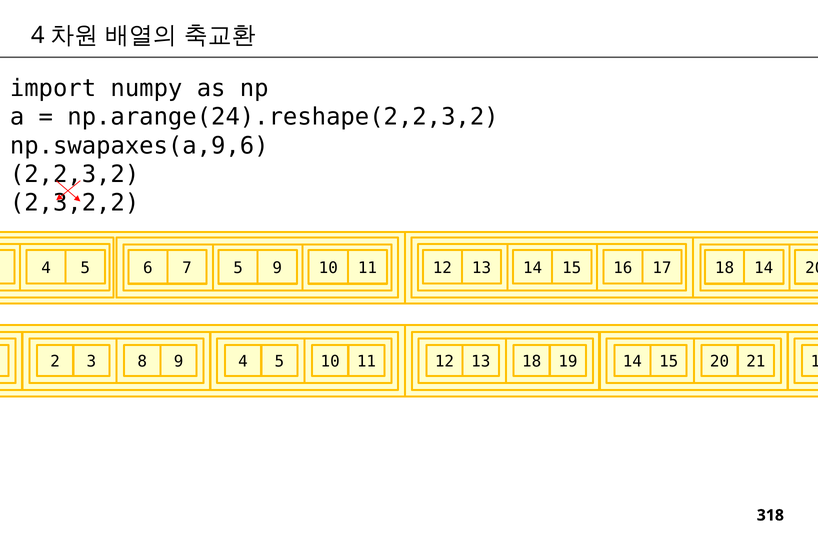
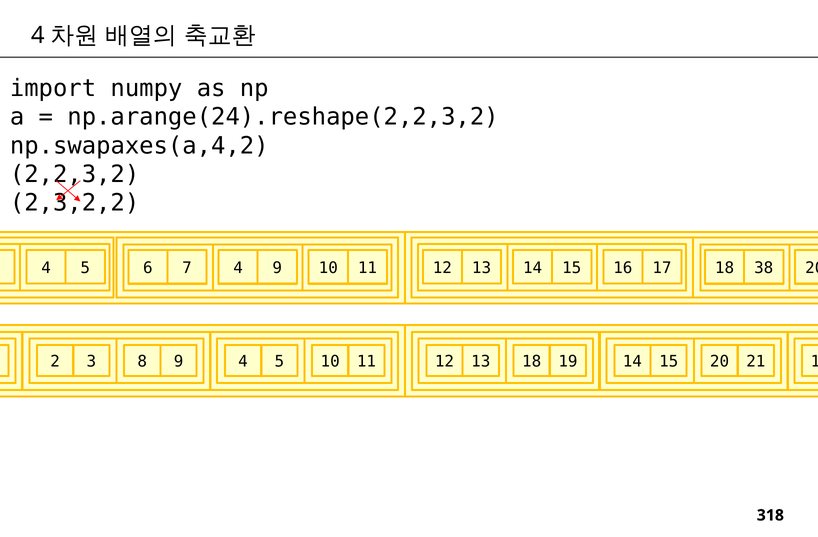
np.swapaxes(a,9,6: np.swapaxes(a,9,6 -> np.swapaxes(a,4,2
7 5: 5 -> 4
18 14: 14 -> 38
